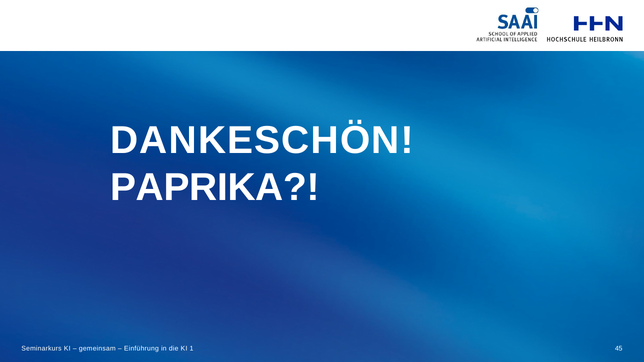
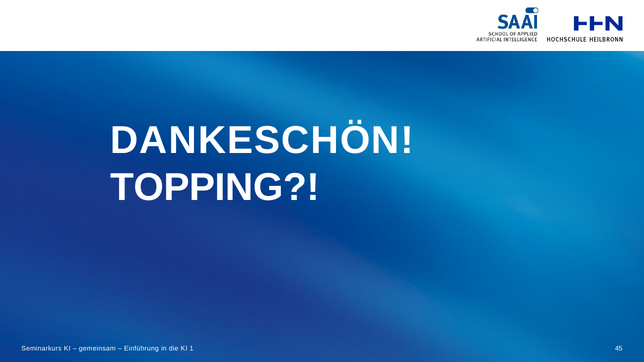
PAPRIKA: PAPRIKA -> TOPPING
